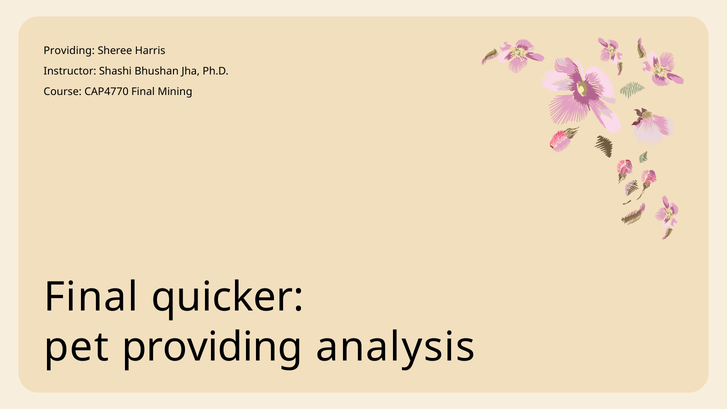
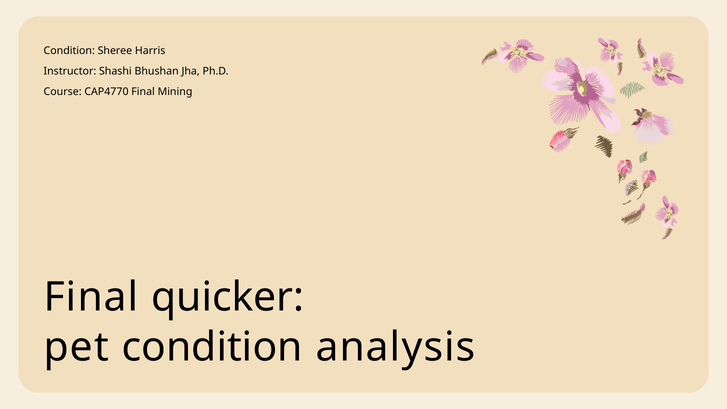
Providing at (69, 51): Providing -> Condition
pet providing: providing -> condition
